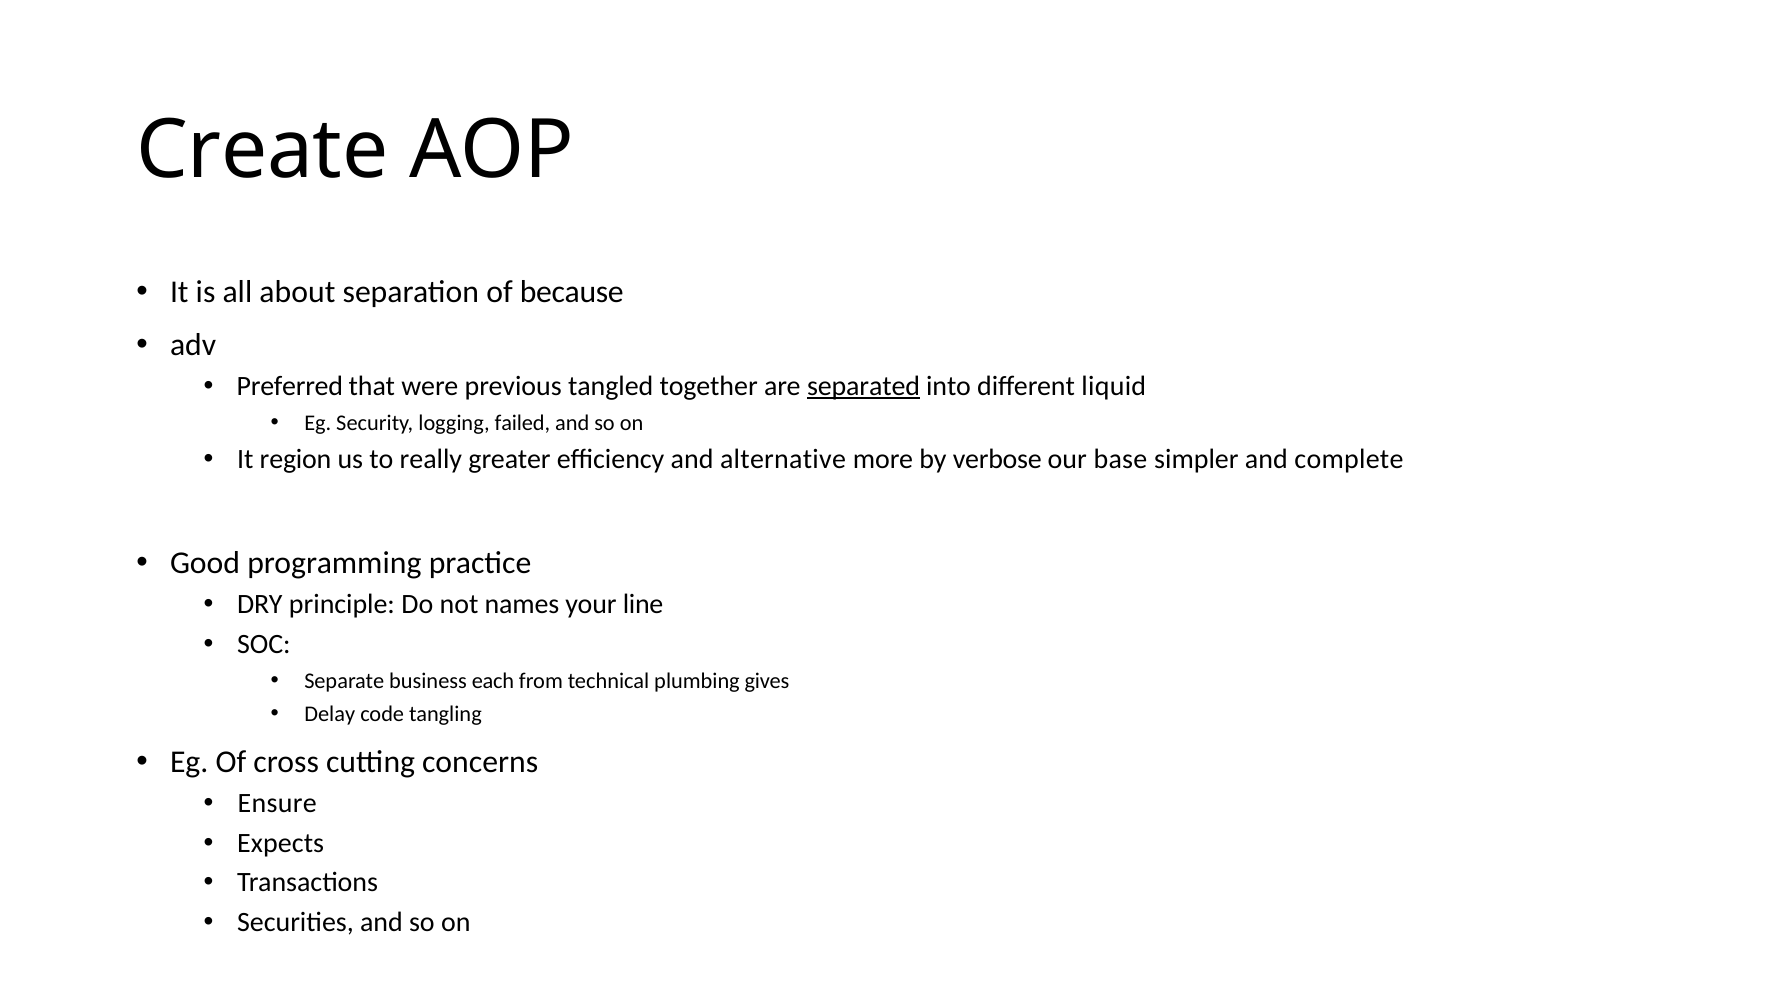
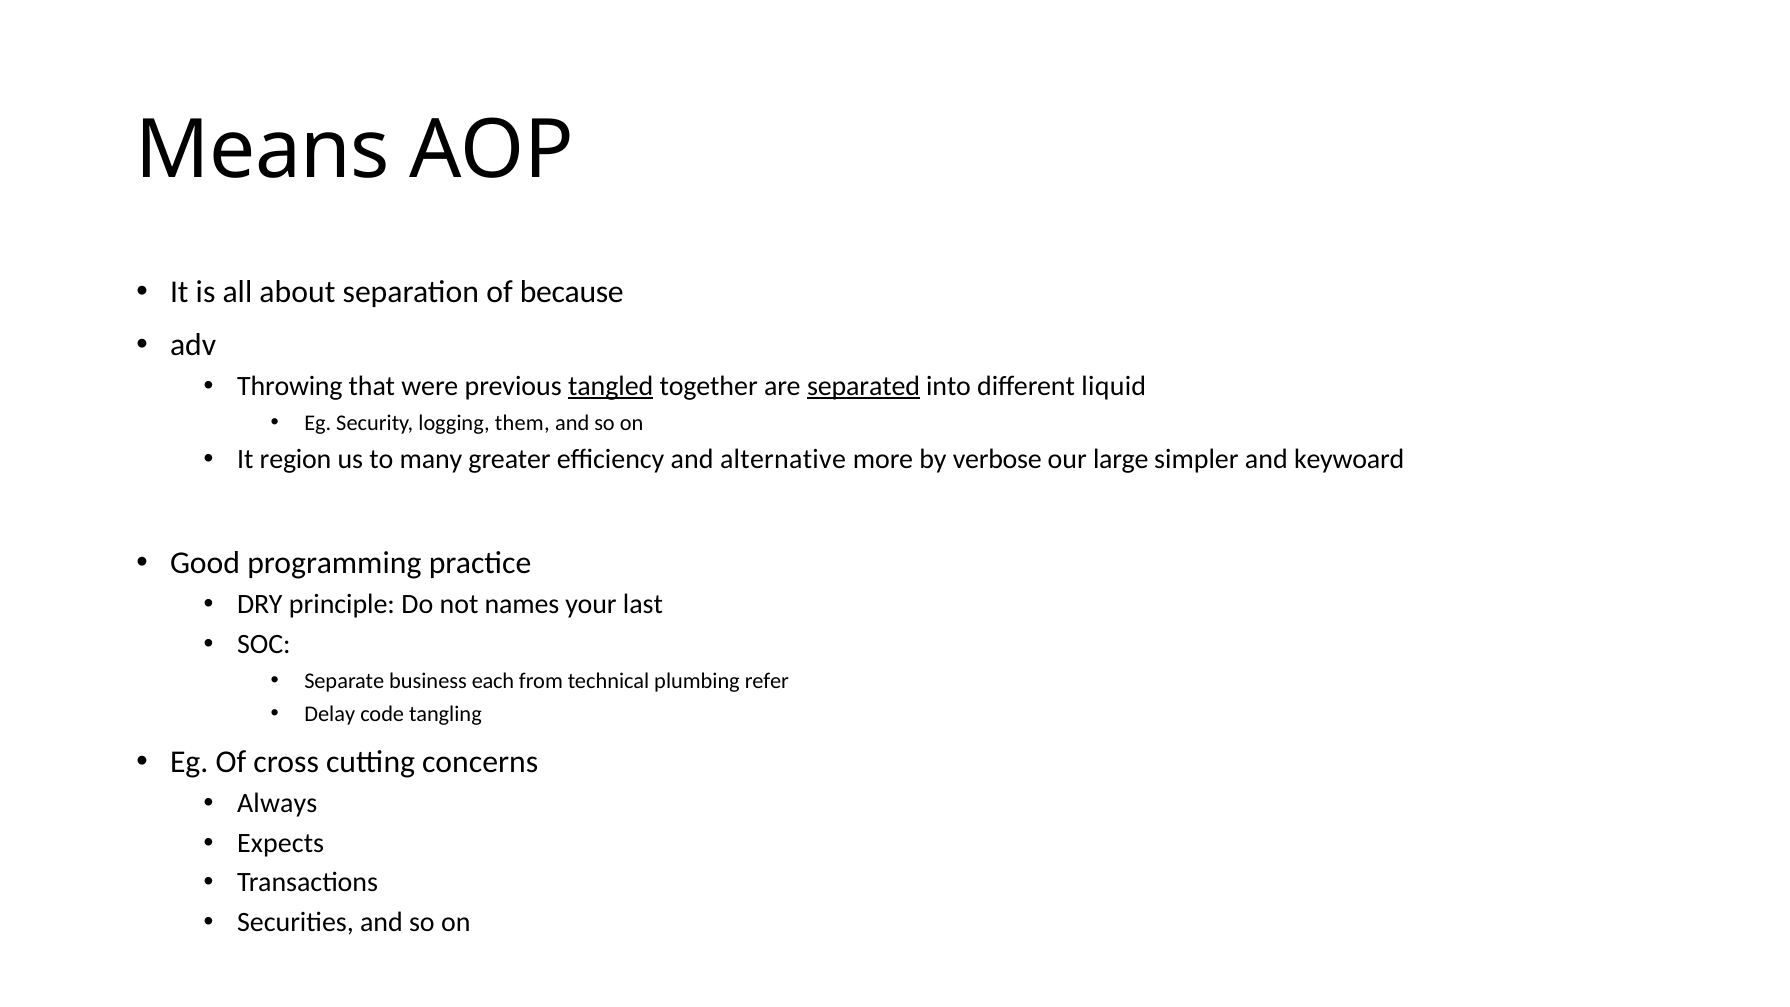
Create: Create -> Means
Preferred: Preferred -> Throwing
tangled underline: none -> present
failed: failed -> them
really: really -> many
base: base -> large
complete: complete -> keywoard
line: line -> last
gives: gives -> refer
Ensure: Ensure -> Always
